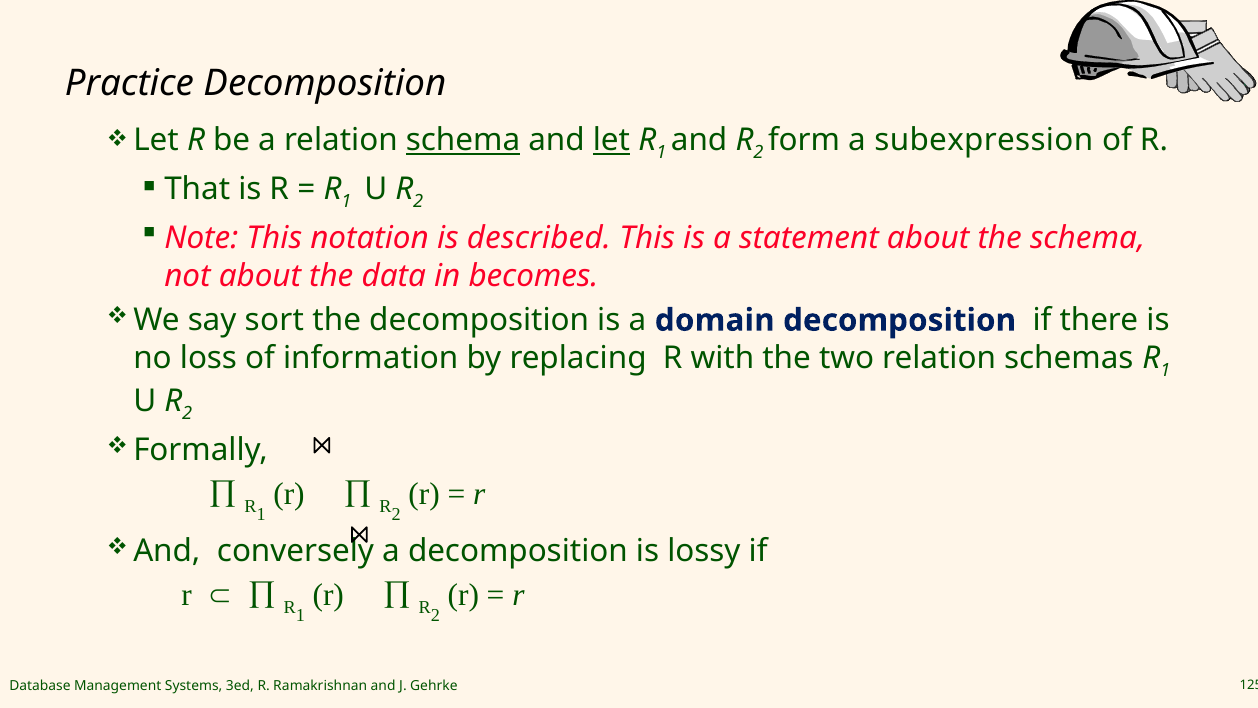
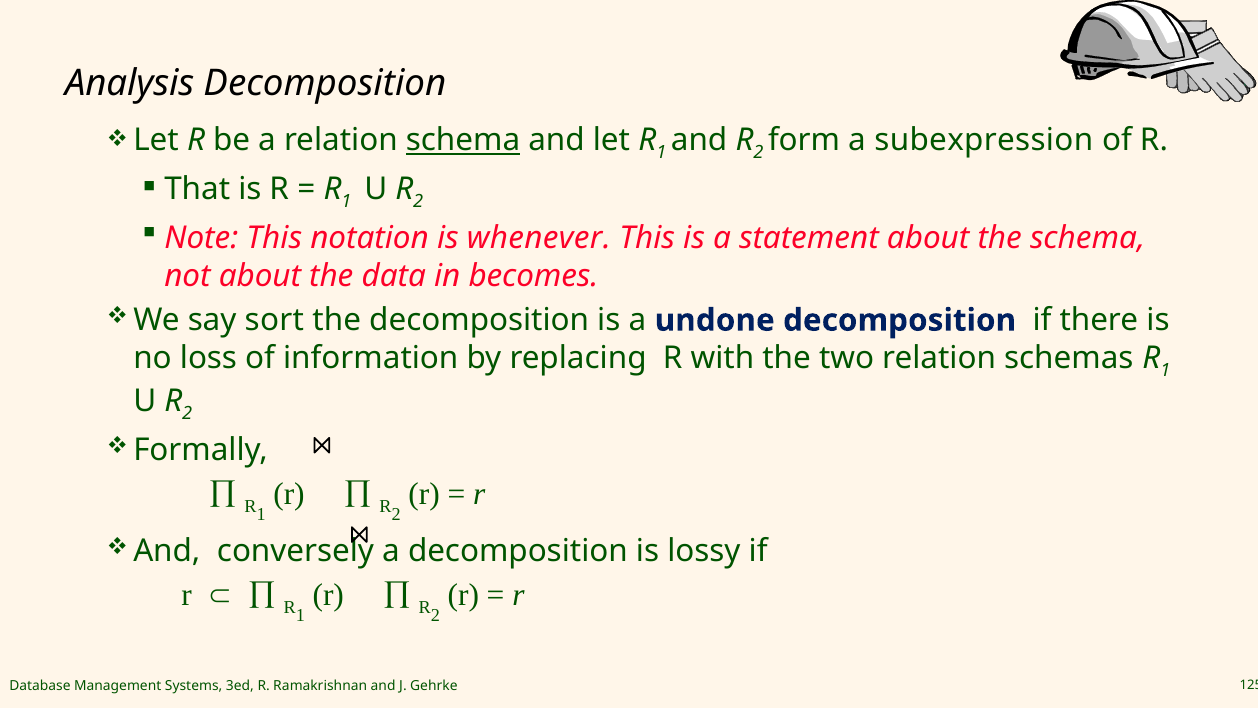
Practice: Practice -> Analysis
let underline: present -> none
described: described -> whenever
domain: domain -> undone
